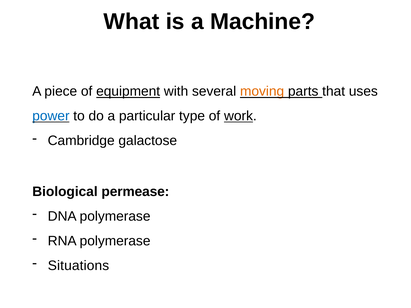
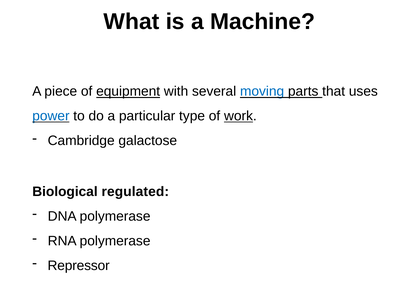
moving colour: orange -> blue
permease: permease -> regulated
Situations: Situations -> Repressor
